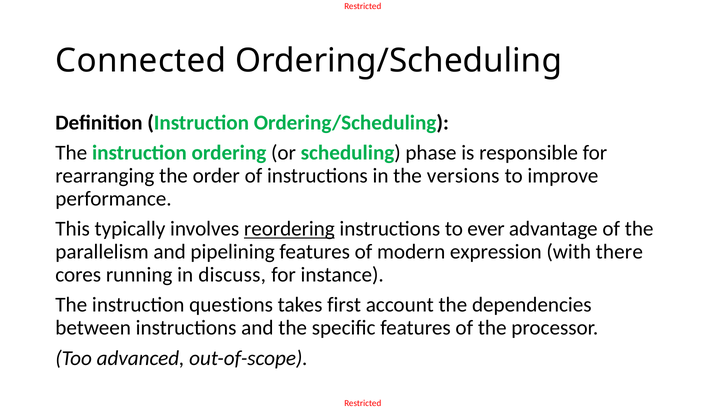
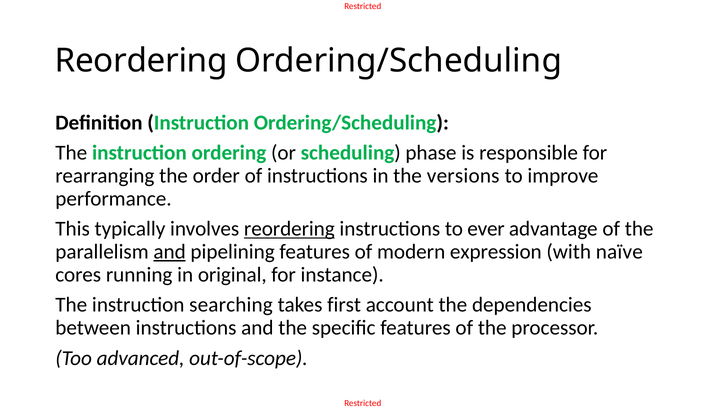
Connected at (141, 61): Connected -> Reordering
and at (170, 252) underline: none -> present
there: there -> naïve
discuss: discuss -> original
questions: questions -> searching
